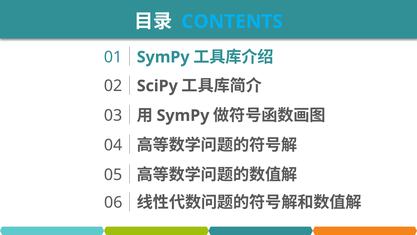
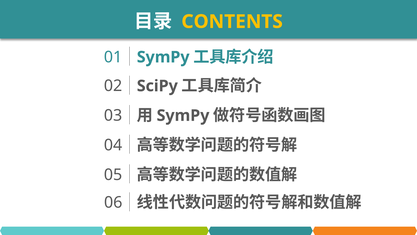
CONTENTS colour: light blue -> yellow
